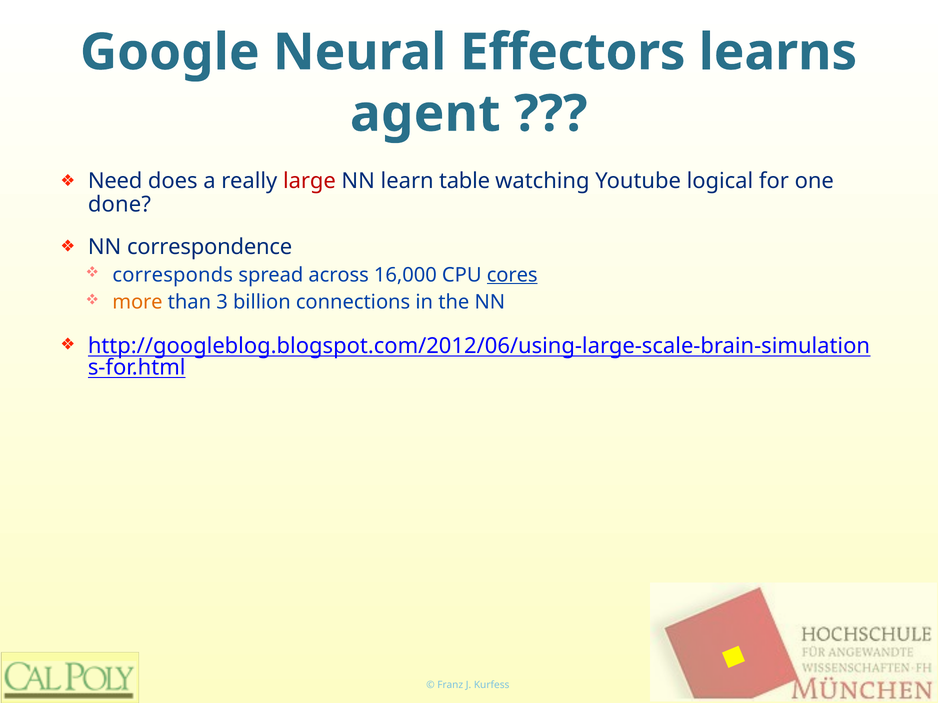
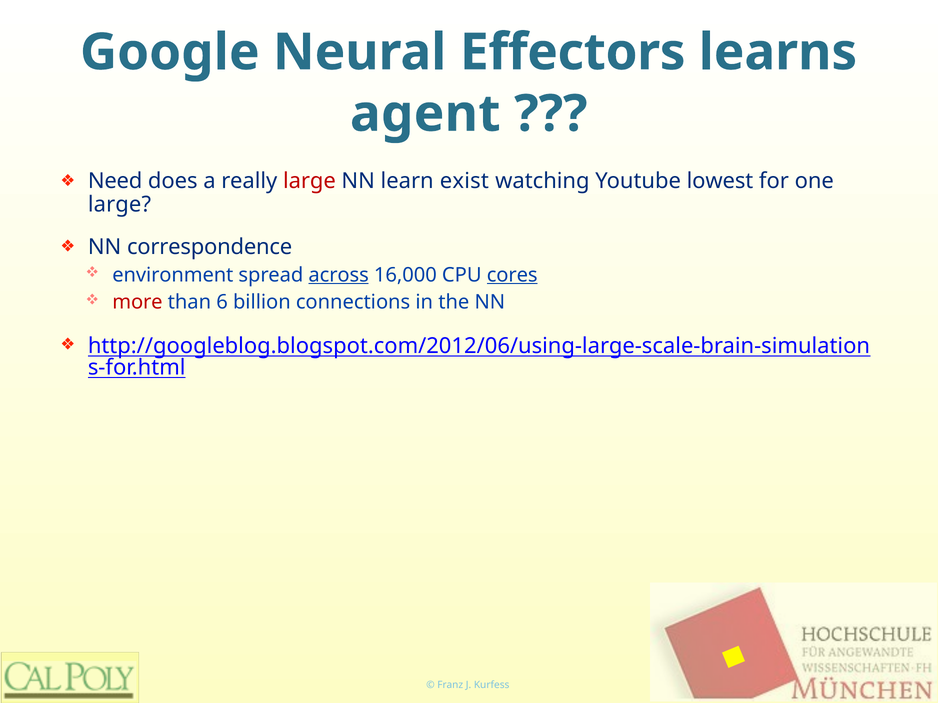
table: table -> exist
logical: logical -> lowest
done at (119, 205): done -> large
corresponds: corresponds -> environment
across underline: none -> present
more colour: orange -> red
3: 3 -> 6
